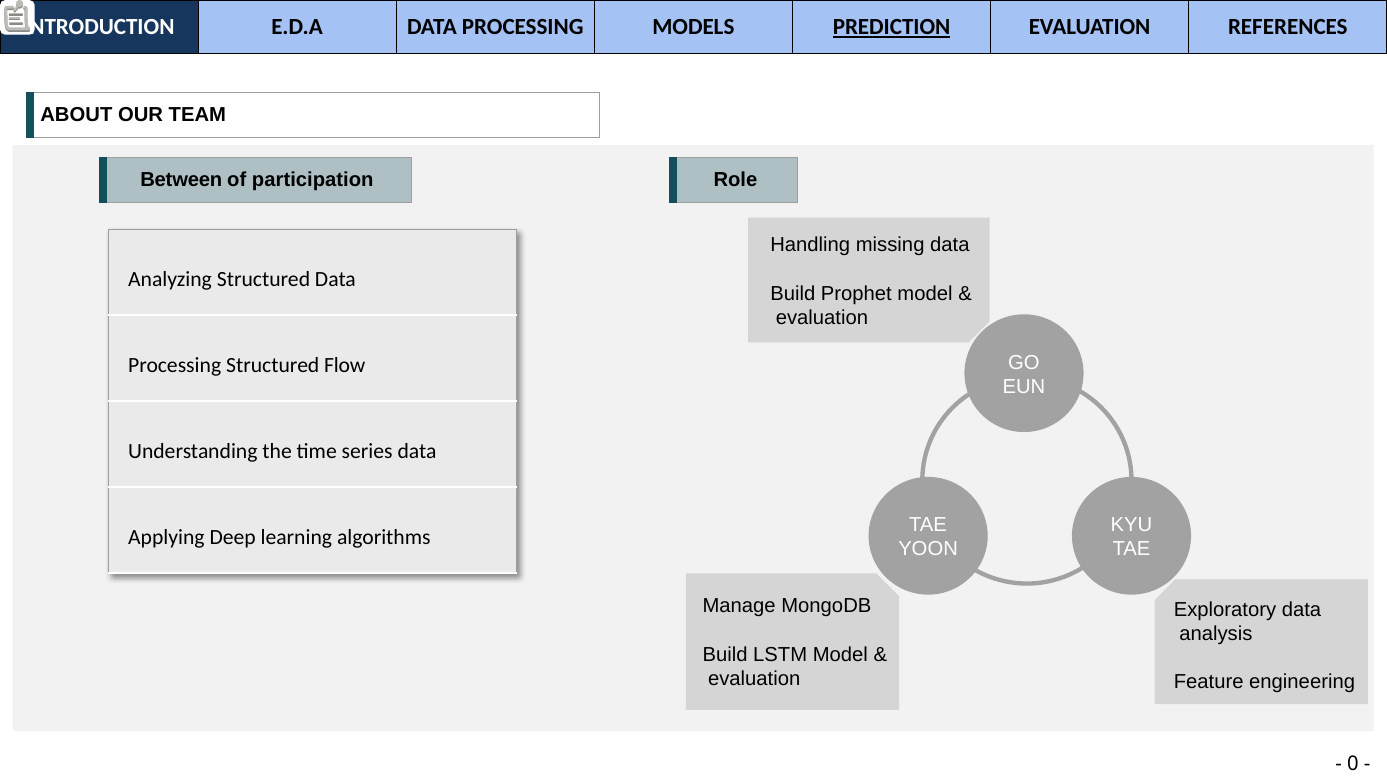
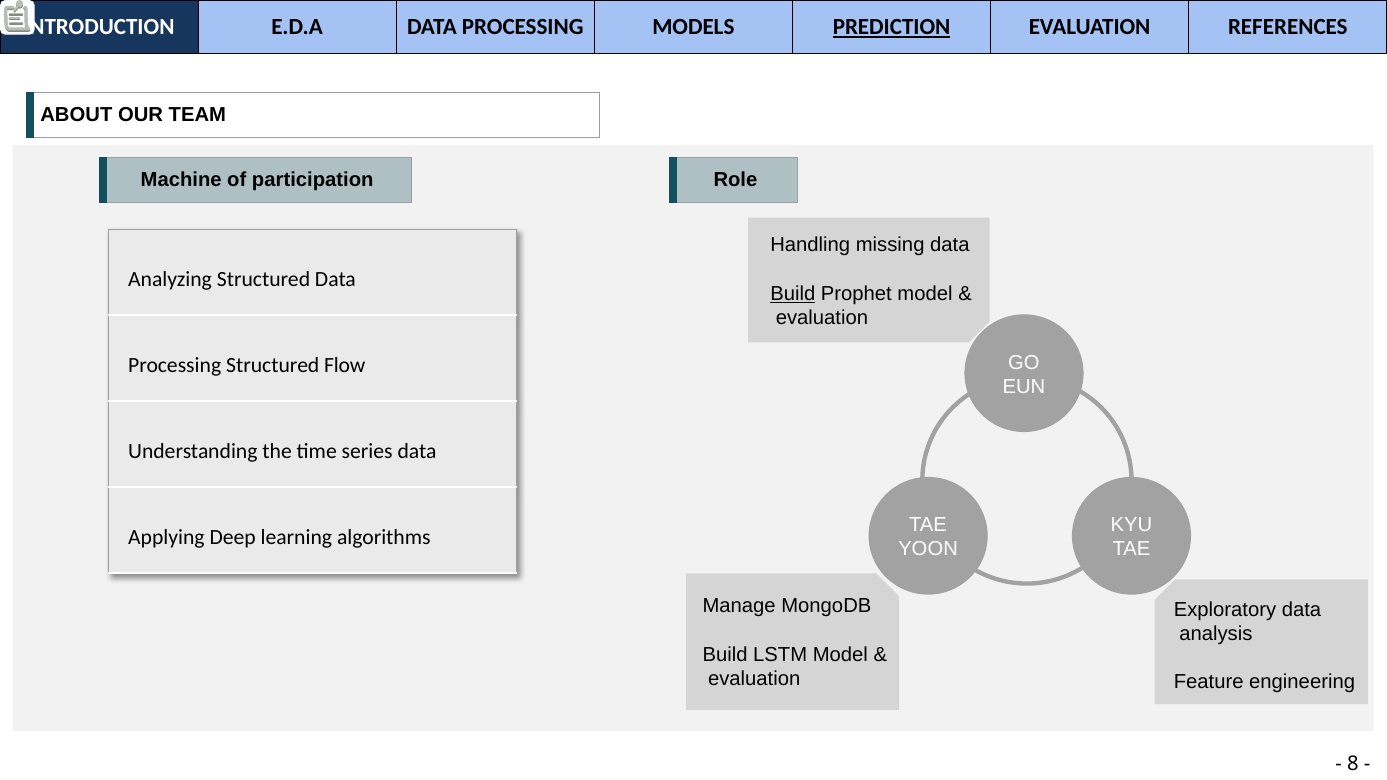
Between: Between -> Machine
Build at (793, 294) underline: none -> present
0: 0 -> 8
